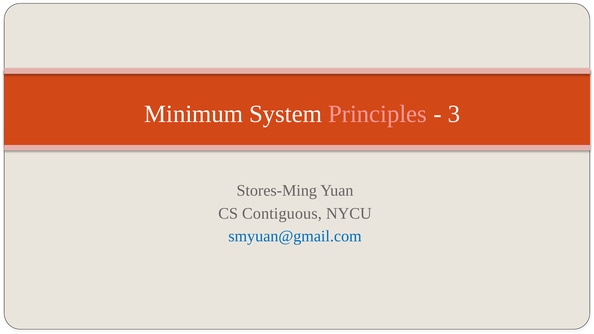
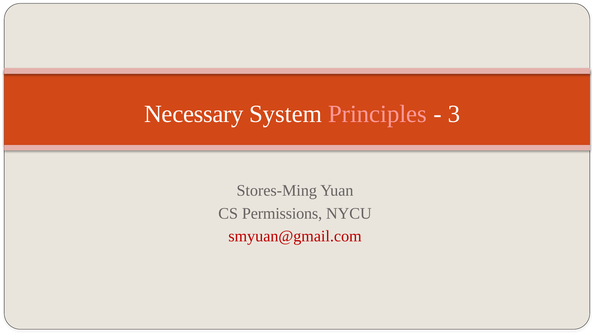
Minimum: Minimum -> Necessary
Contiguous: Contiguous -> Permissions
smyuan@gmail.com colour: blue -> red
